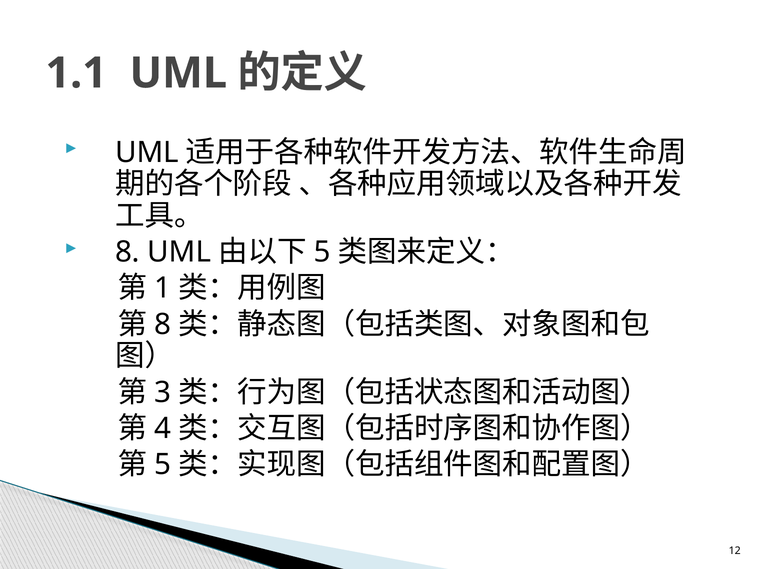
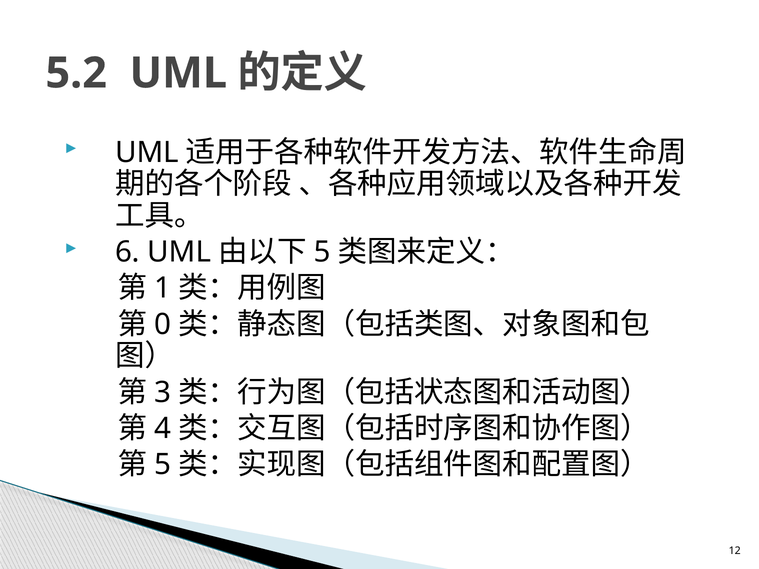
1.1: 1.1 -> 5.2
8 at (127, 252): 8 -> 6
8 at (163, 324): 8 -> 0
